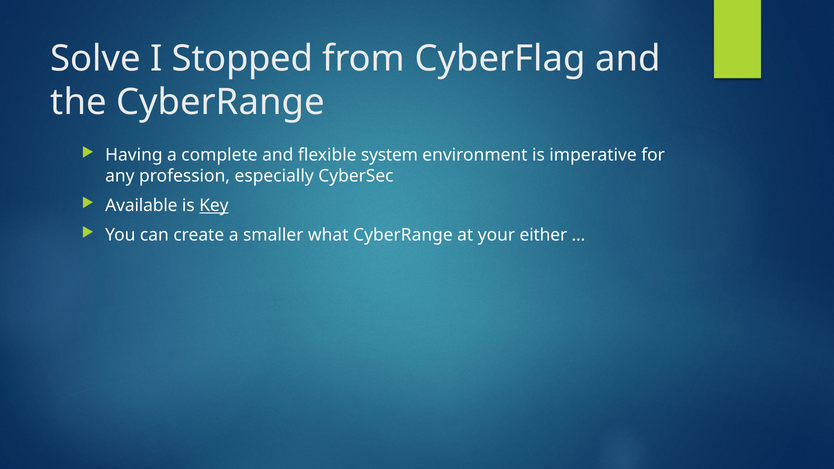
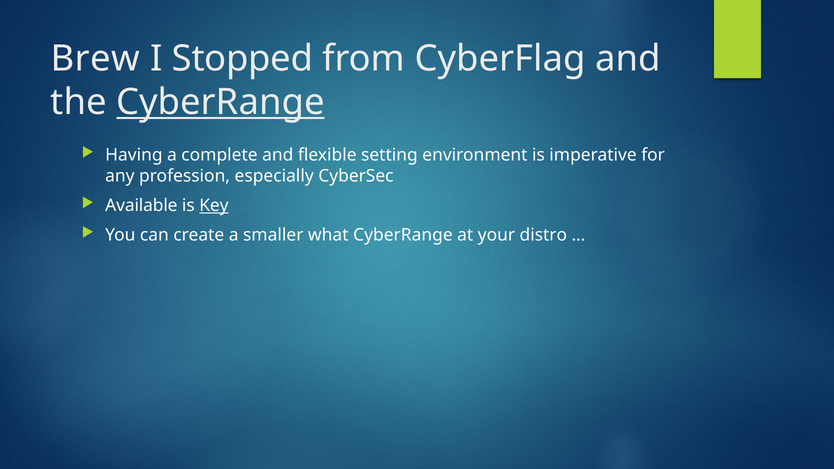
Solve: Solve -> Brew
CyberRange at (220, 102) underline: none -> present
system: system -> setting
either: either -> distro
